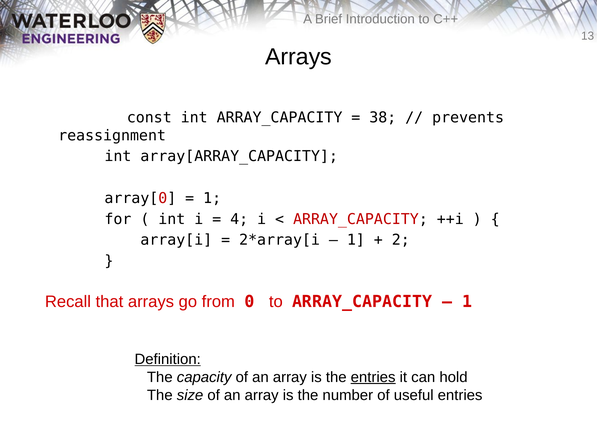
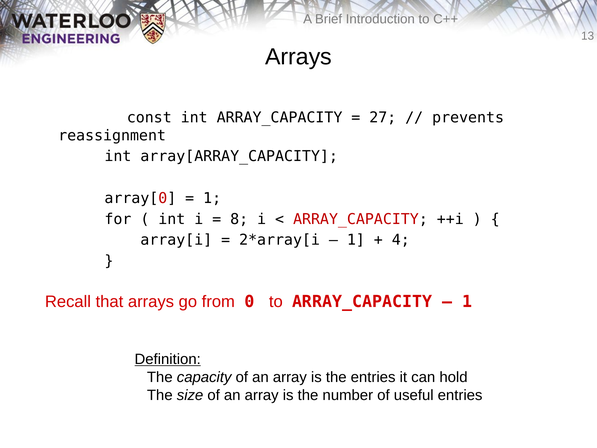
38: 38 -> 27
4: 4 -> 8
2: 2 -> 4
entries at (373, 377) underline: present -> none
